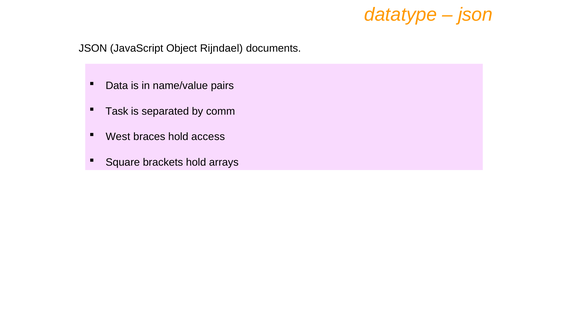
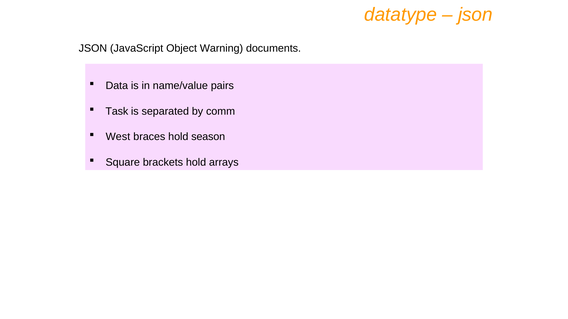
Rijndael: Rijndael -> Warning
access: access -> season
